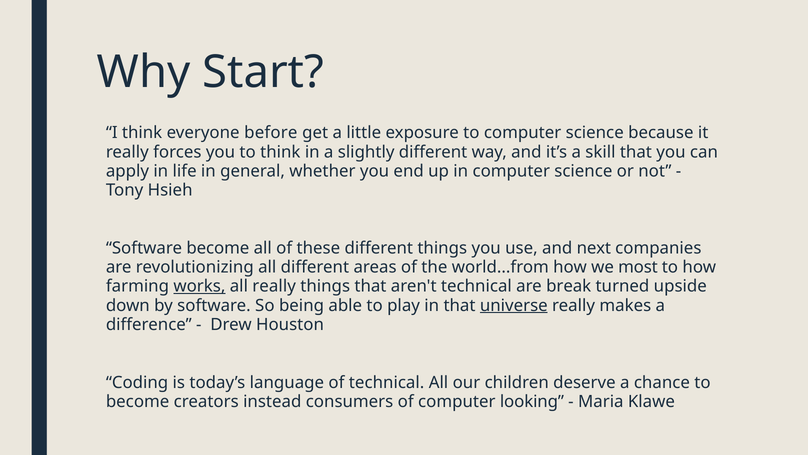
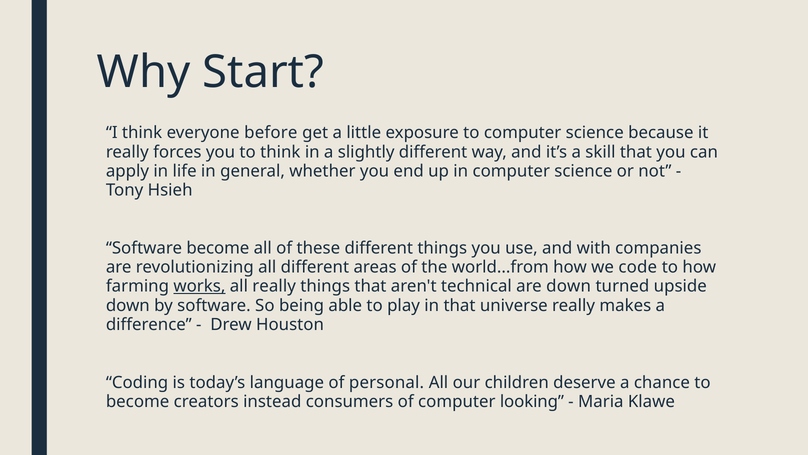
next: next -> with
most: most -> code
are break: break -> down
universe underline: present -> none
of technical: technical -> personal
